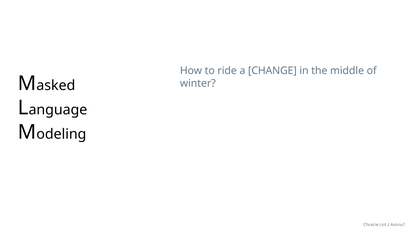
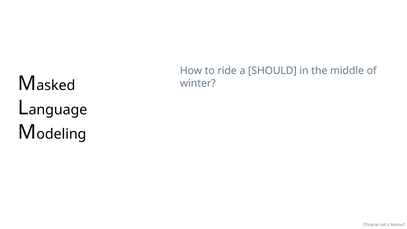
CHANGE: CHANGE -> SHOULD
